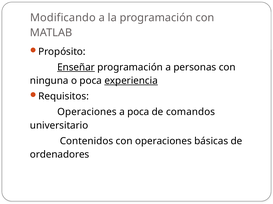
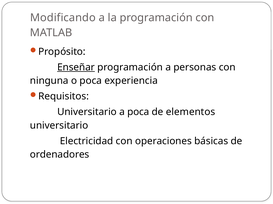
experiencia underline: present -> none
Operaciones at (87, 112): Operaciones -> Universitario
comandos: comandos -> elementos
Contenidos: Contenidos -> Electricidad
